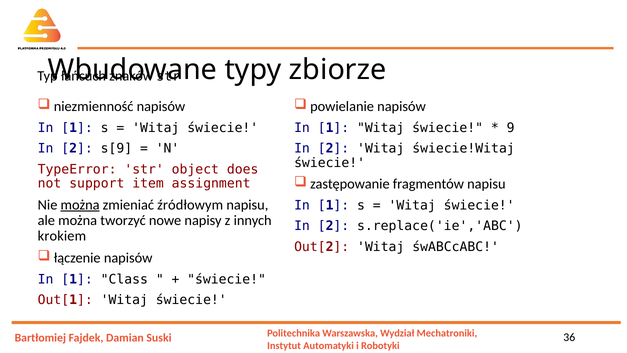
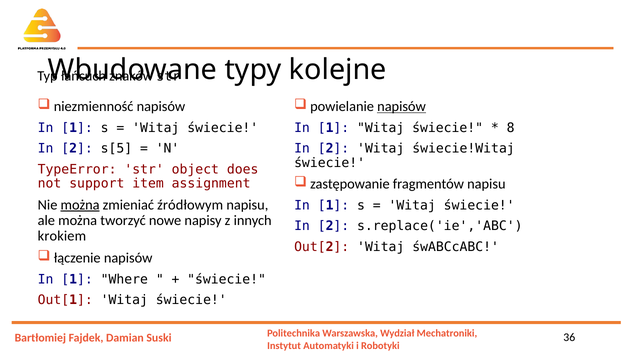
zbiorze: zbiorze -> kolejne
napisów at (402, 107) underline: none -> present
9: 9 -> 8
s[9: s[9 -> s[5
Class: Class -> Where
